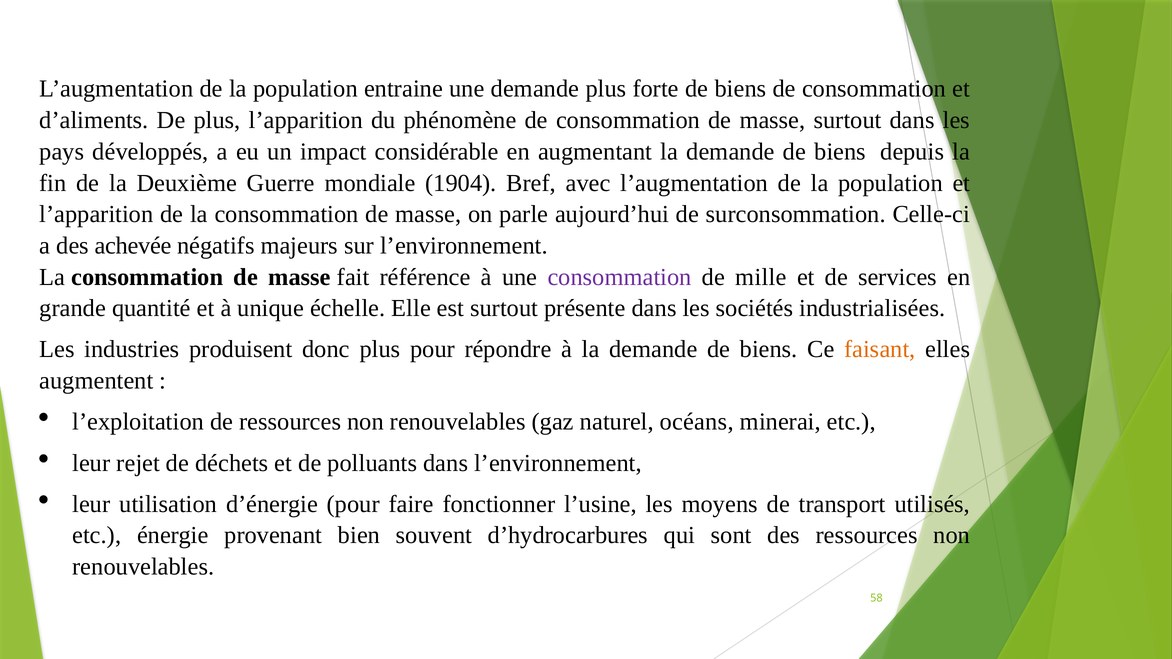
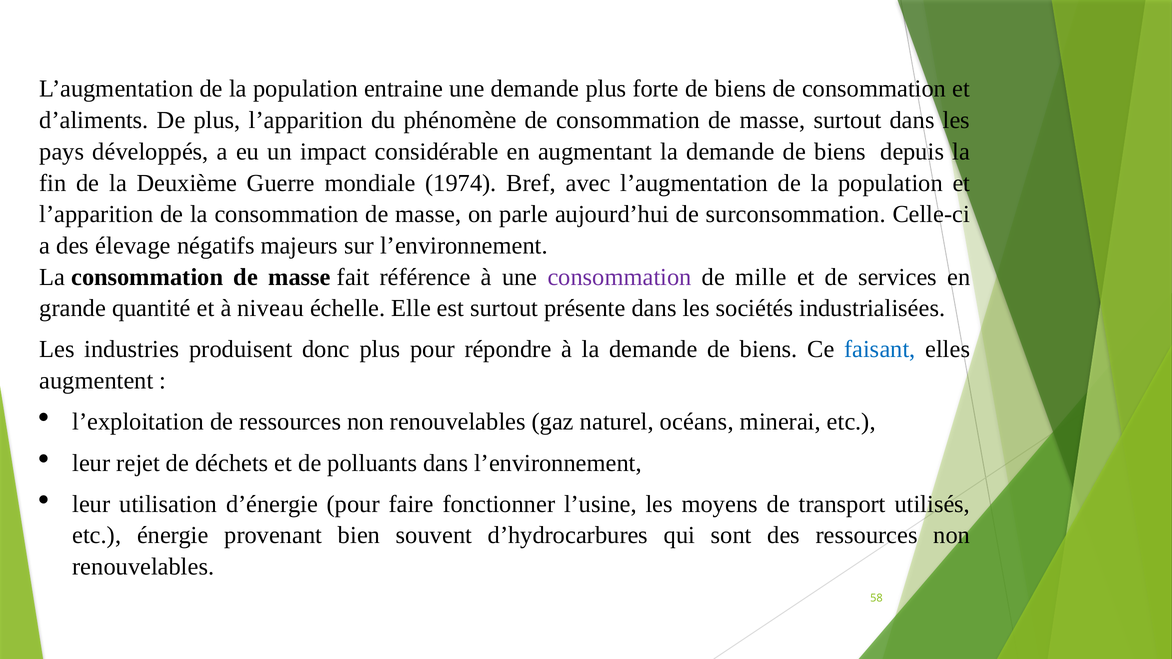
1904: 1904 -> 1974
achevée: achevée -> élevage
unique: unique -> niveau
faisant colour: orange -> blue
